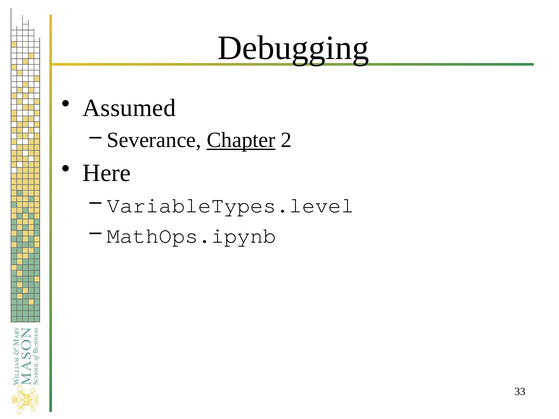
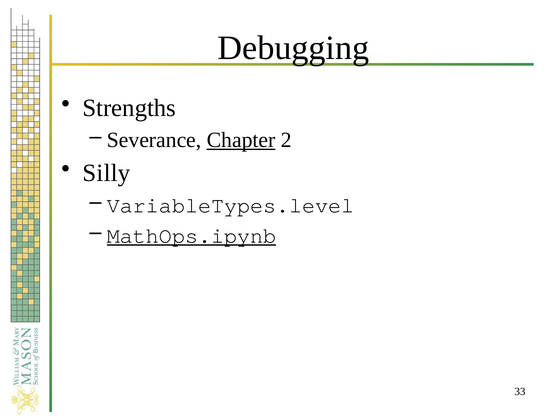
Assumed: Assumed -> Strengths
Here: Here -> Silly
MathOps.ipynb underline: none -> present
